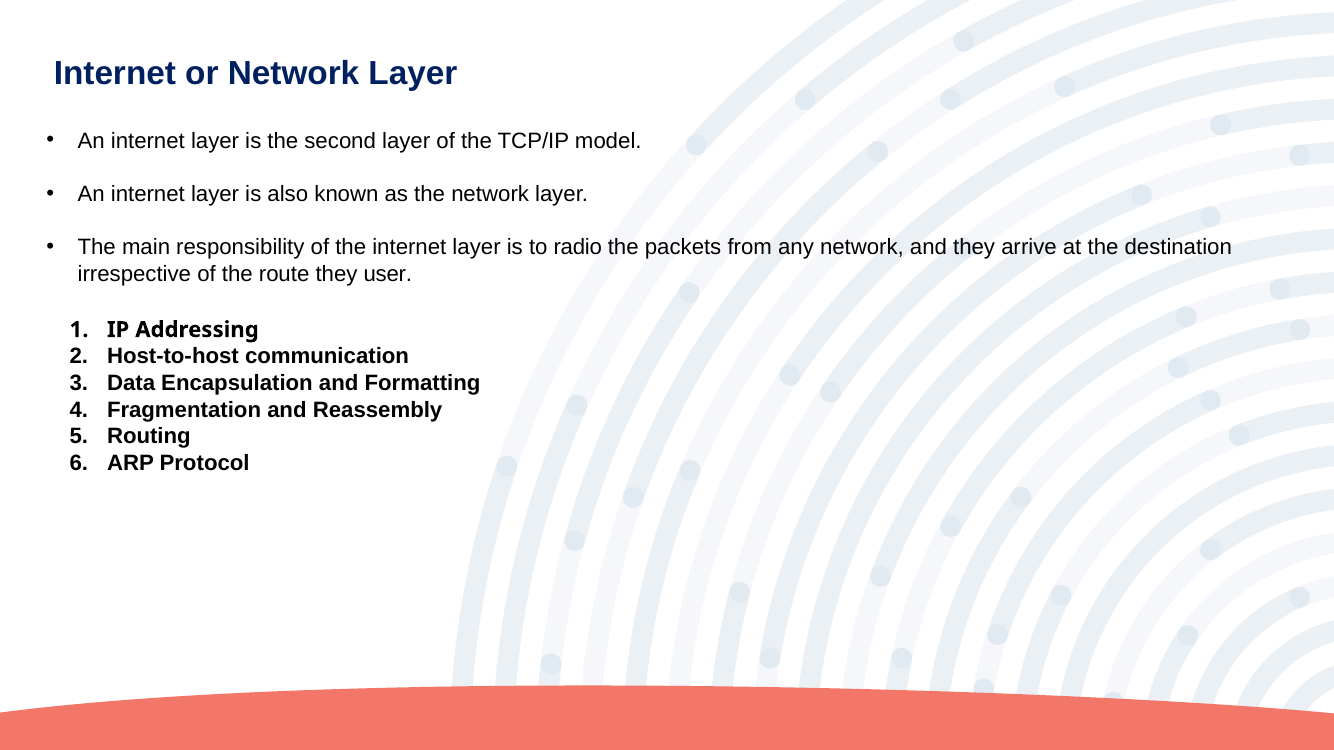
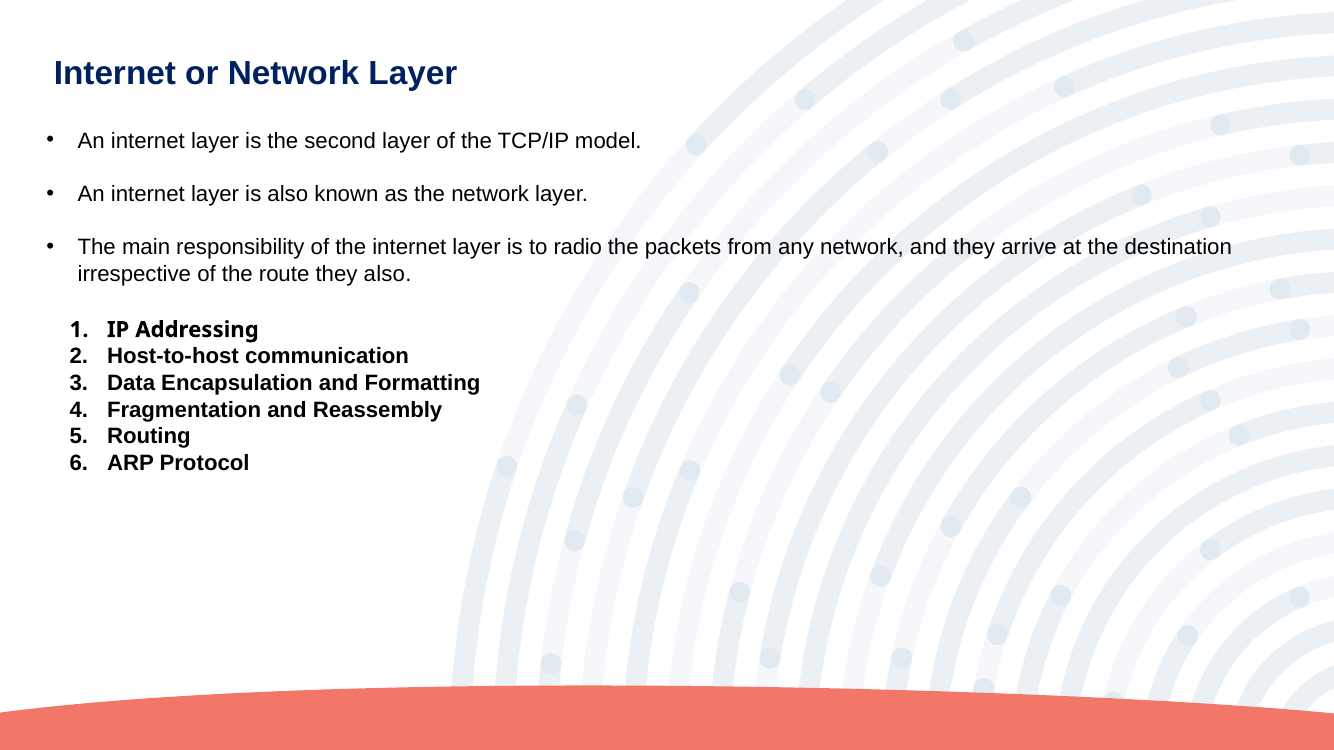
they user: user -> also
